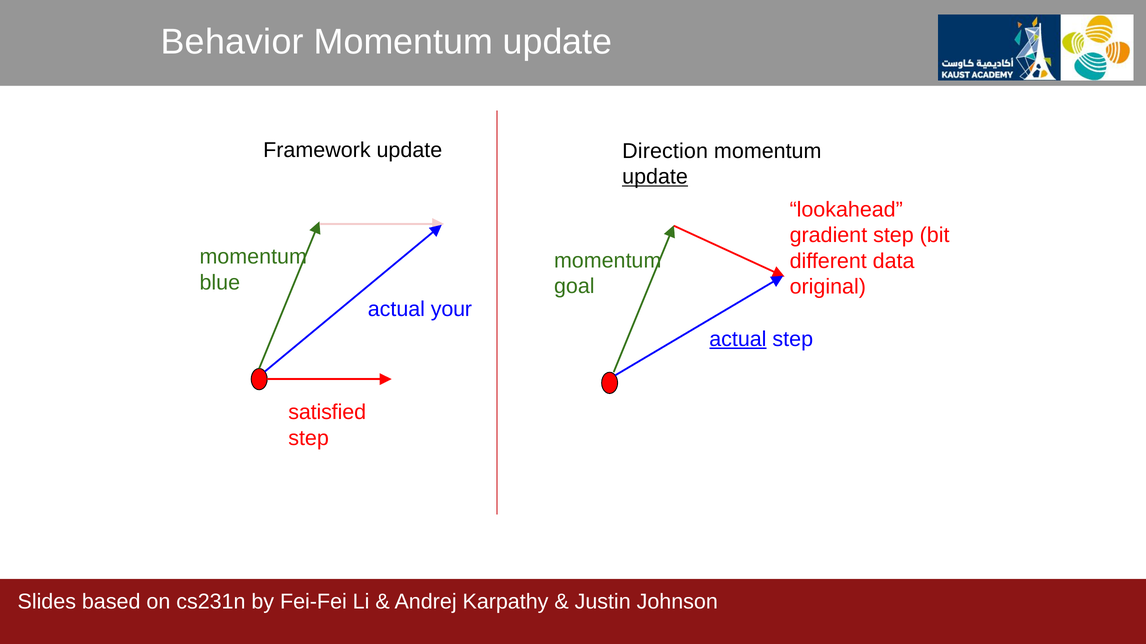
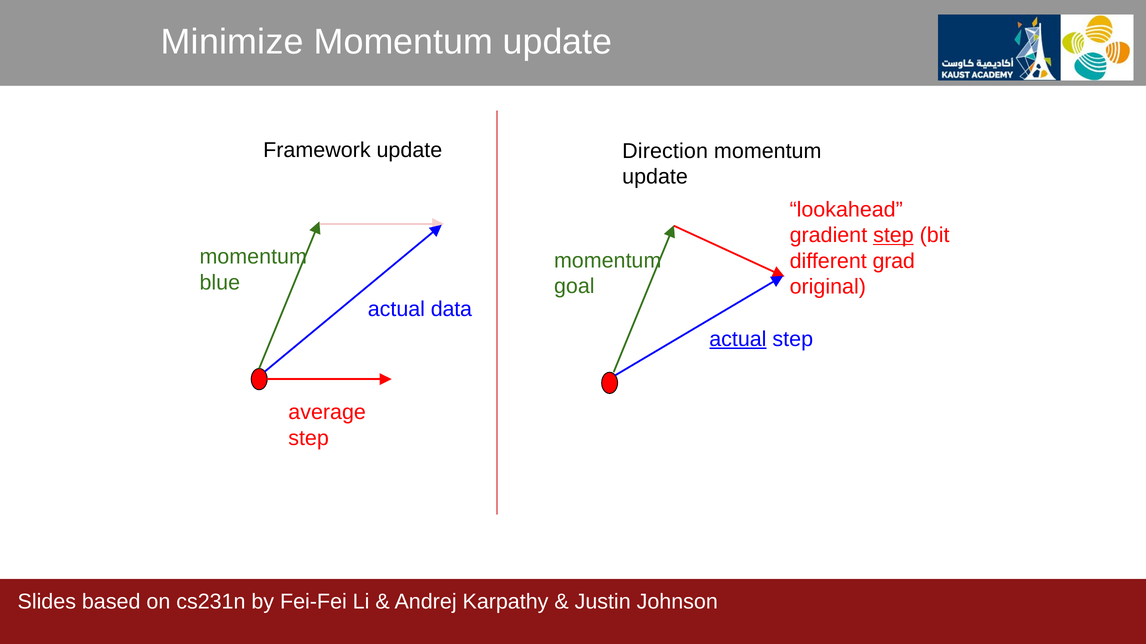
Behavior: Behavior -> Minimize
update at (655, 177) underline: present -> none
step at (893, 236) underline: none -> present
data: data -> grad
your: your -> data
satisﬁed: satisﬁed -> average
